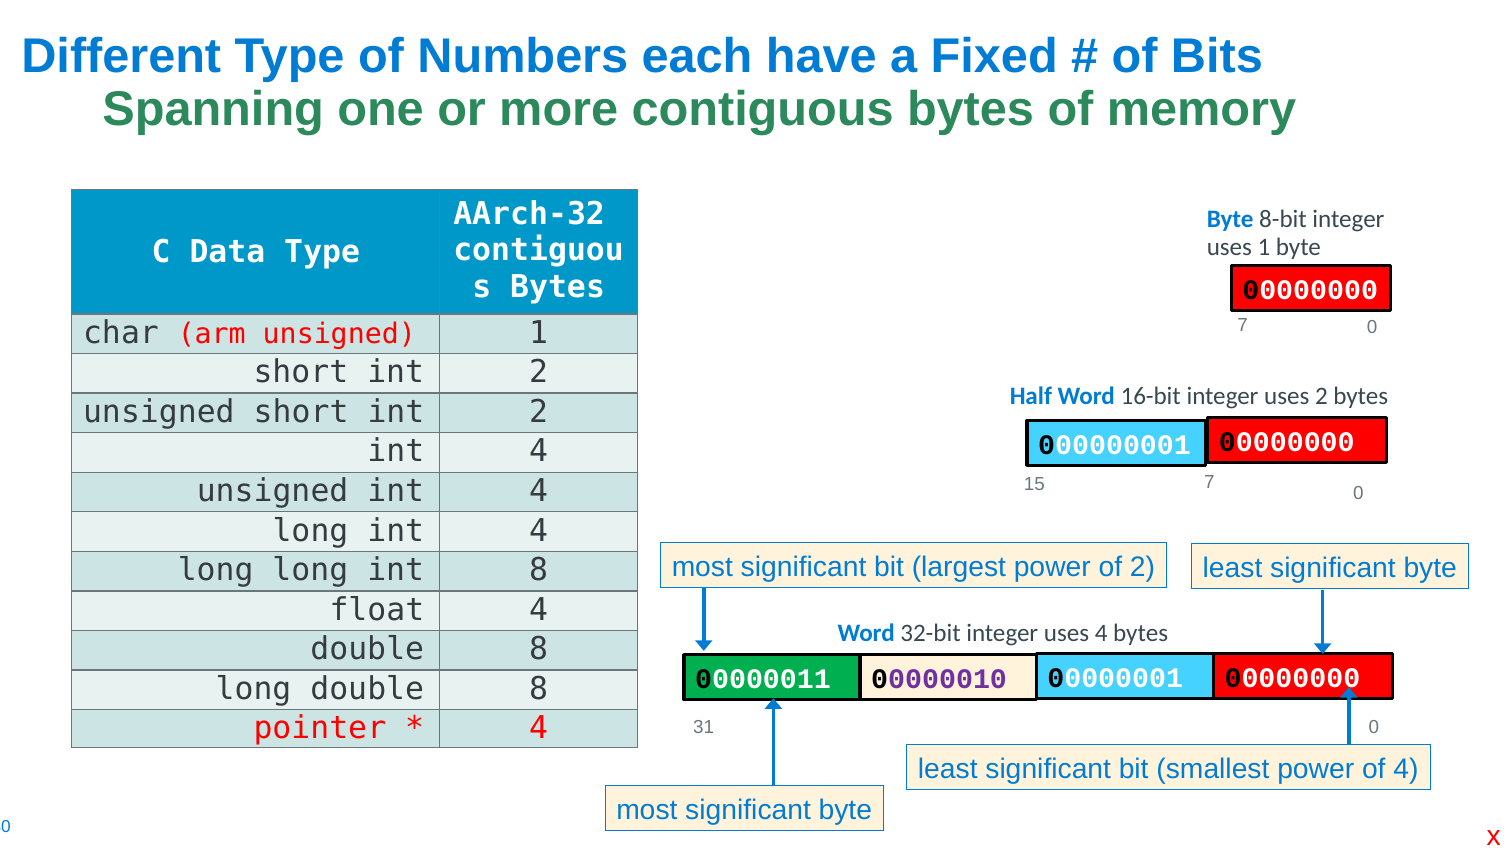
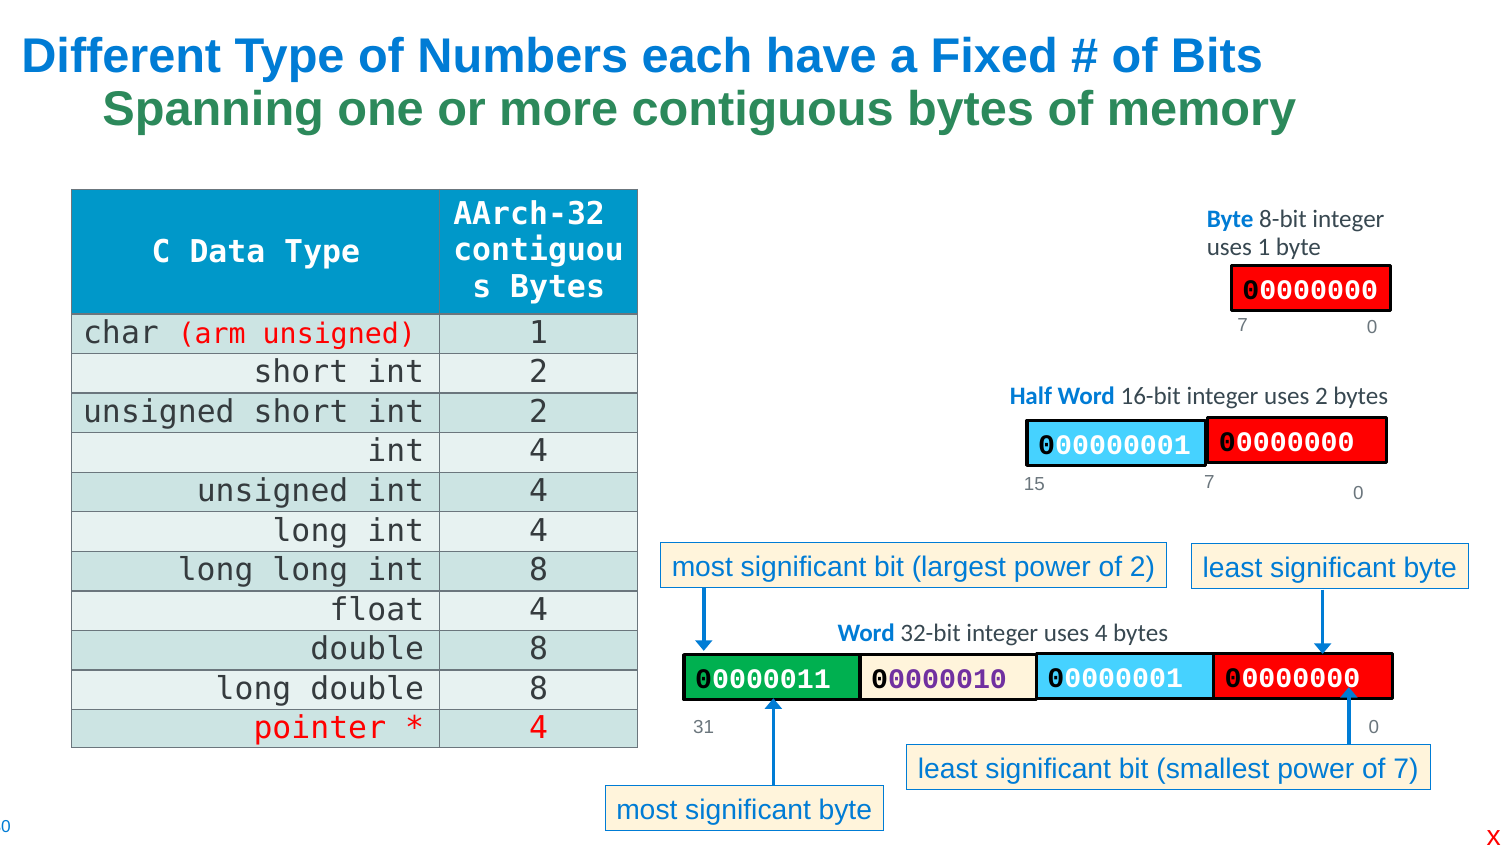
of 4: 4 -> 7
